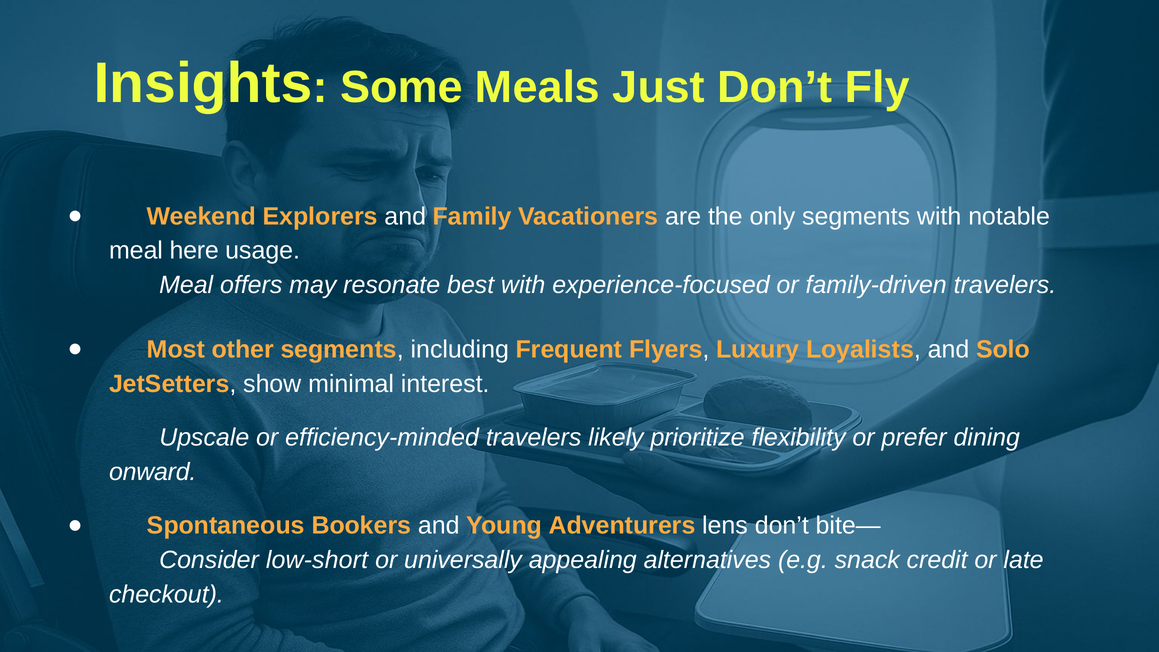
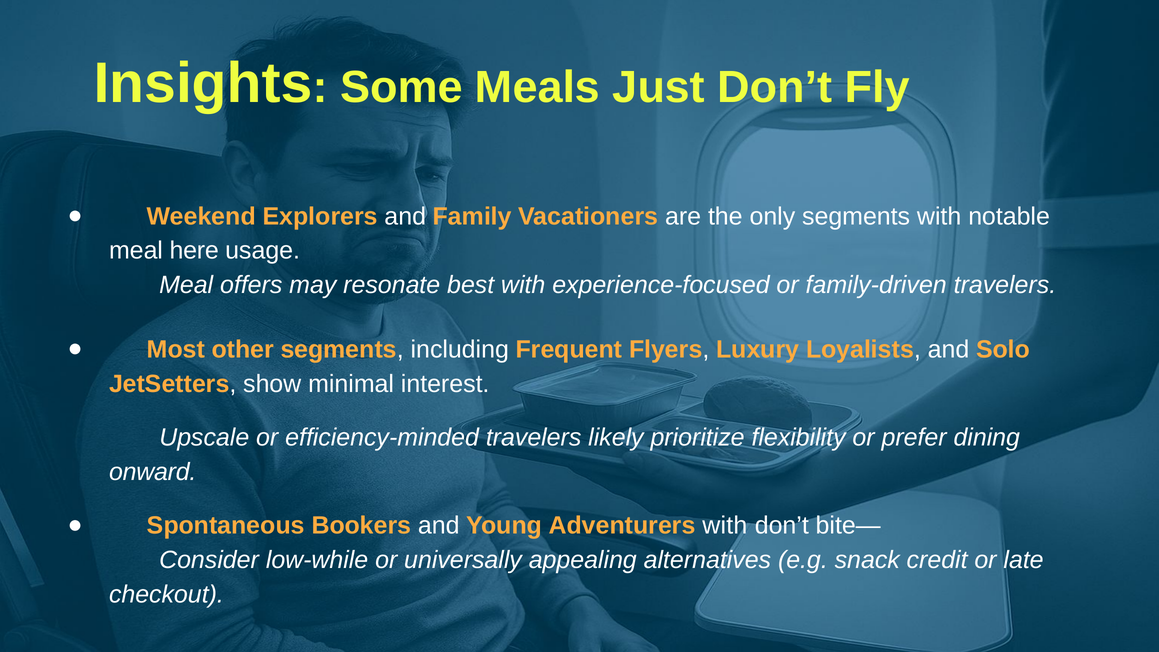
Adventurers lens: lens -> with
low-short: low-short -> low-while
